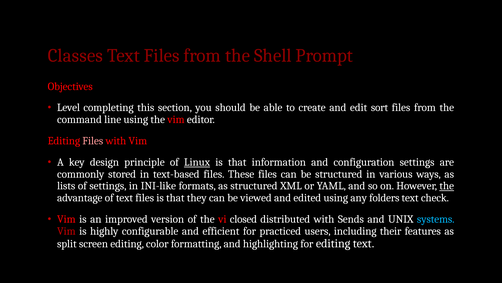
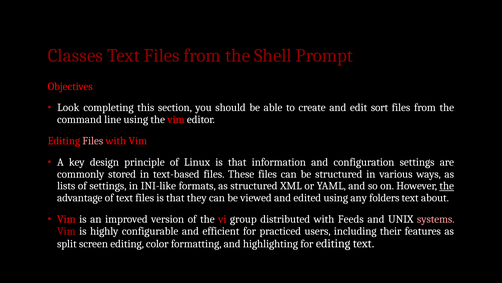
Level: Level -> Look
Linux underline: present -> none
check: check -> about
closed: closed -> group
Sends: Sends -> Feeds
systems colour: light blue -> pink
